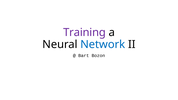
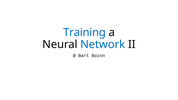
Training colour: purple -> blue
